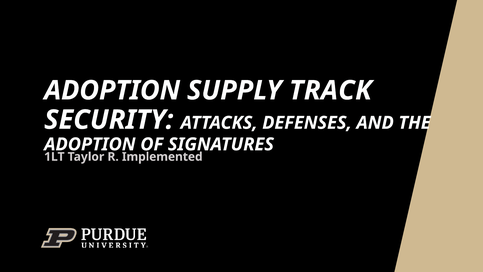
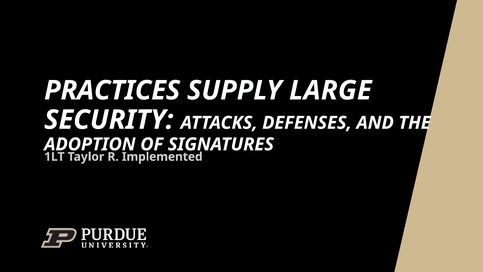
ADOPTION at (112, 90): ADOPTION -> PRACTICES
TRACK: TRACK -> LARGE
